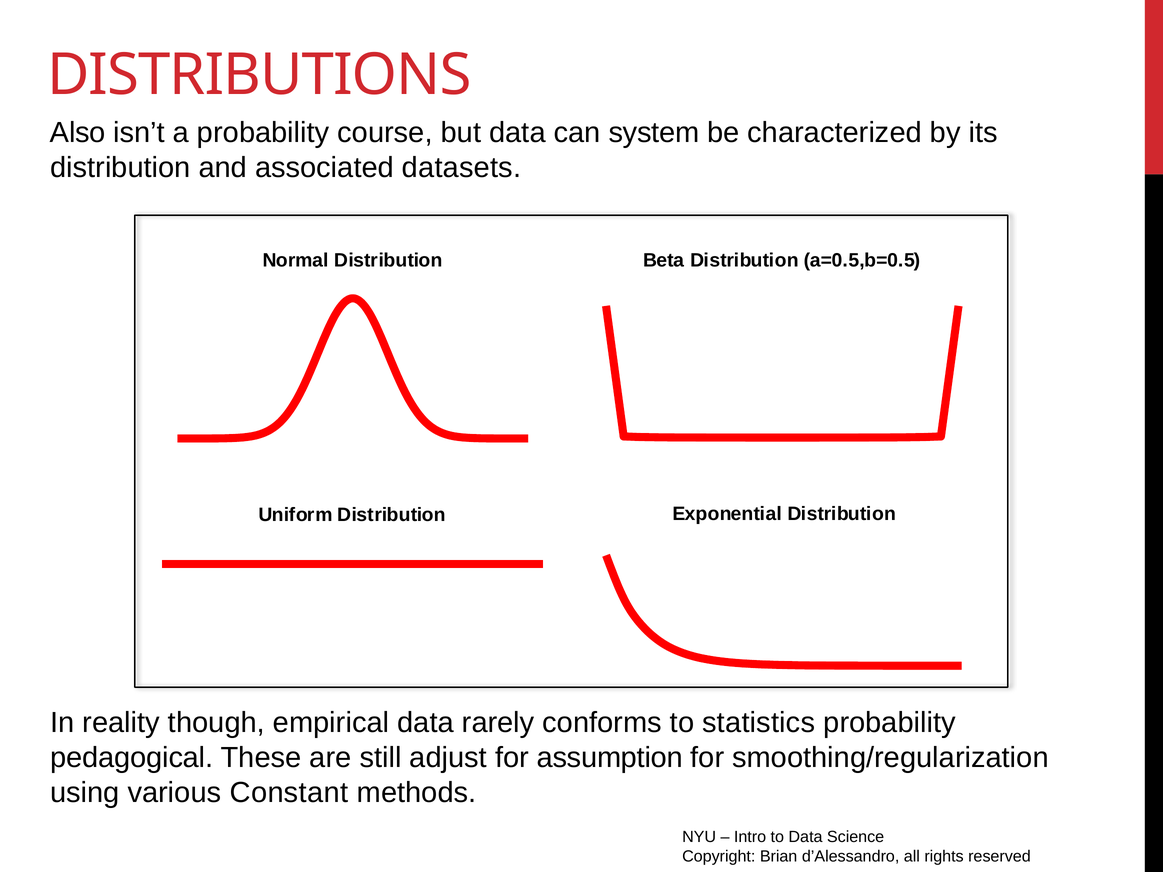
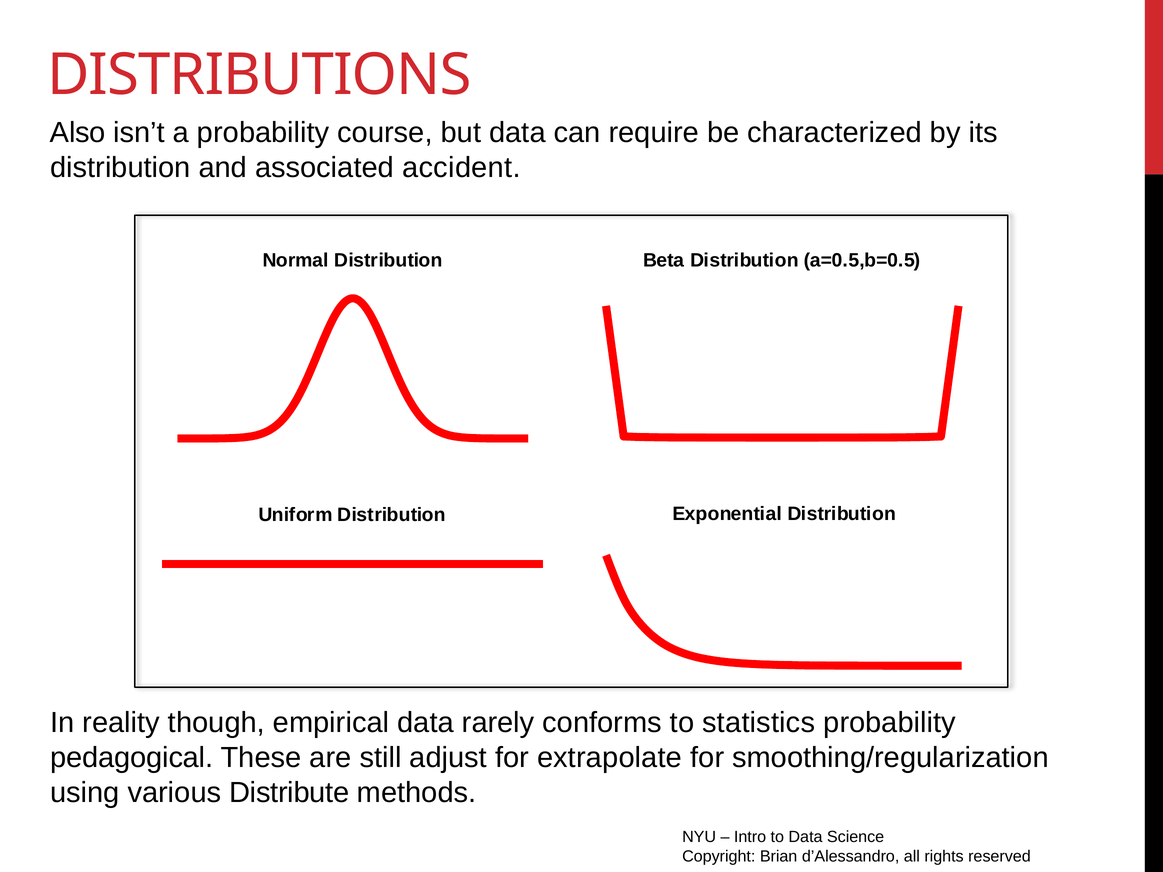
system: system -> require
datasets: datasets -> accident
assumption: assumption -> extrapolate
Constant: Constant -> Distribute
